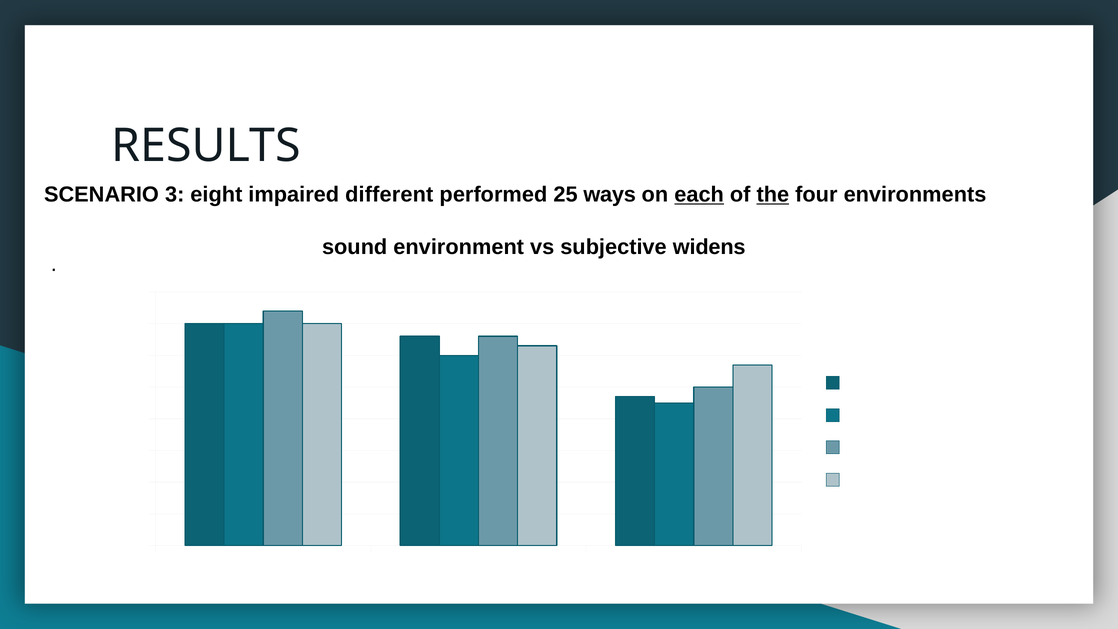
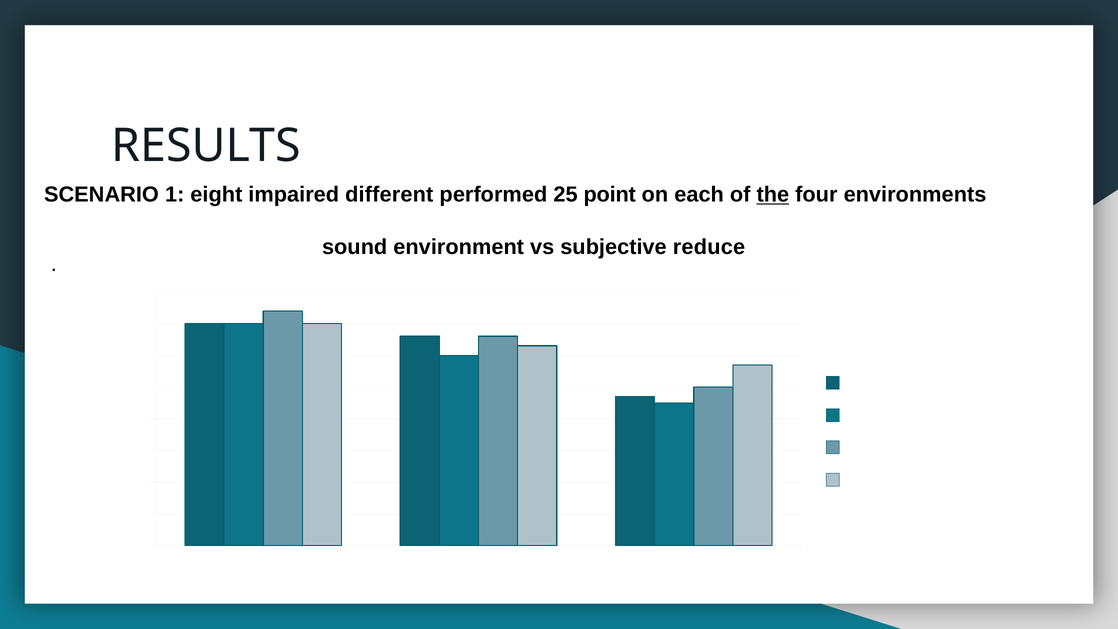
SCENARIO 3: 3 -> 1
ways: ways -> point
each underline: present -> none
widens: widens -> reduce
